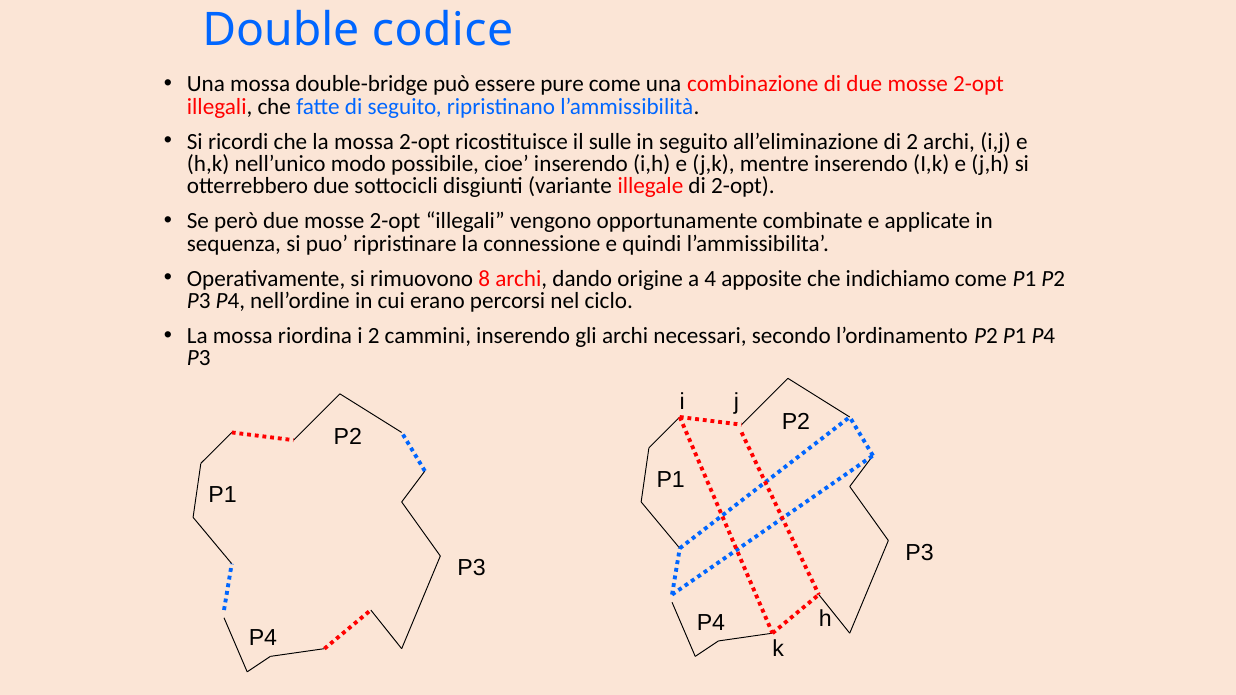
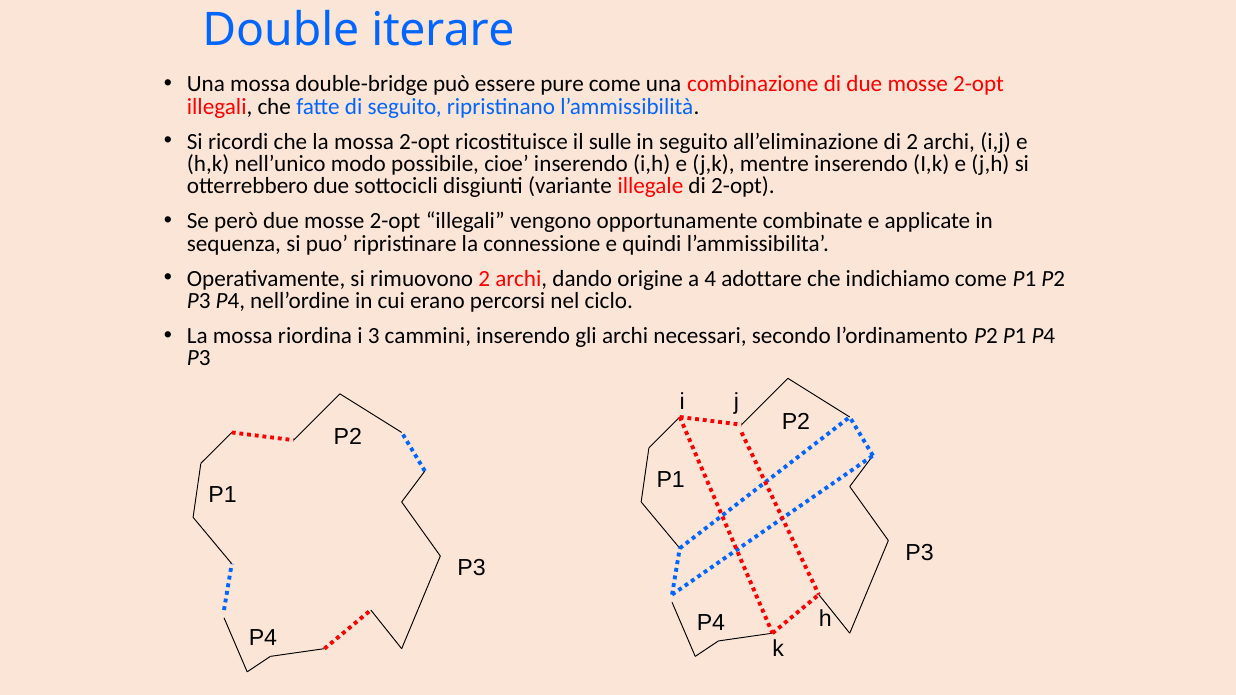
codice: codice -> iterare
rimuovono 8: 8 -> 2
apposite: apposite -> adottare
i 2: 2 -> 3
